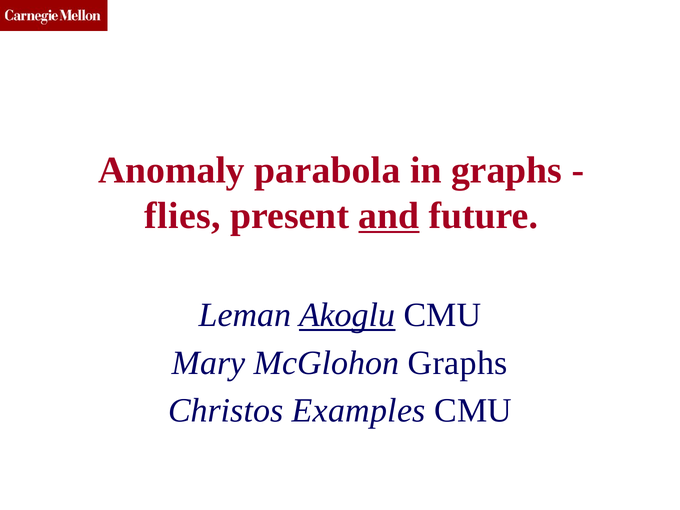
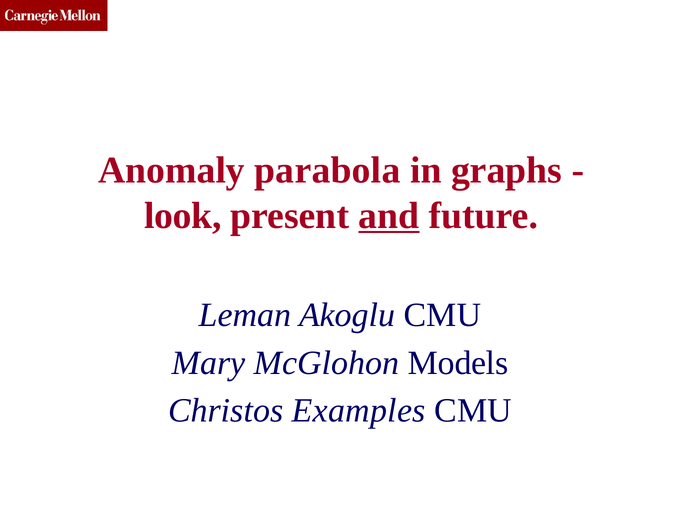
flies: flies -> look
Akoglu underline: present -> none
McGlohon Graphs: Graphs -> Models
